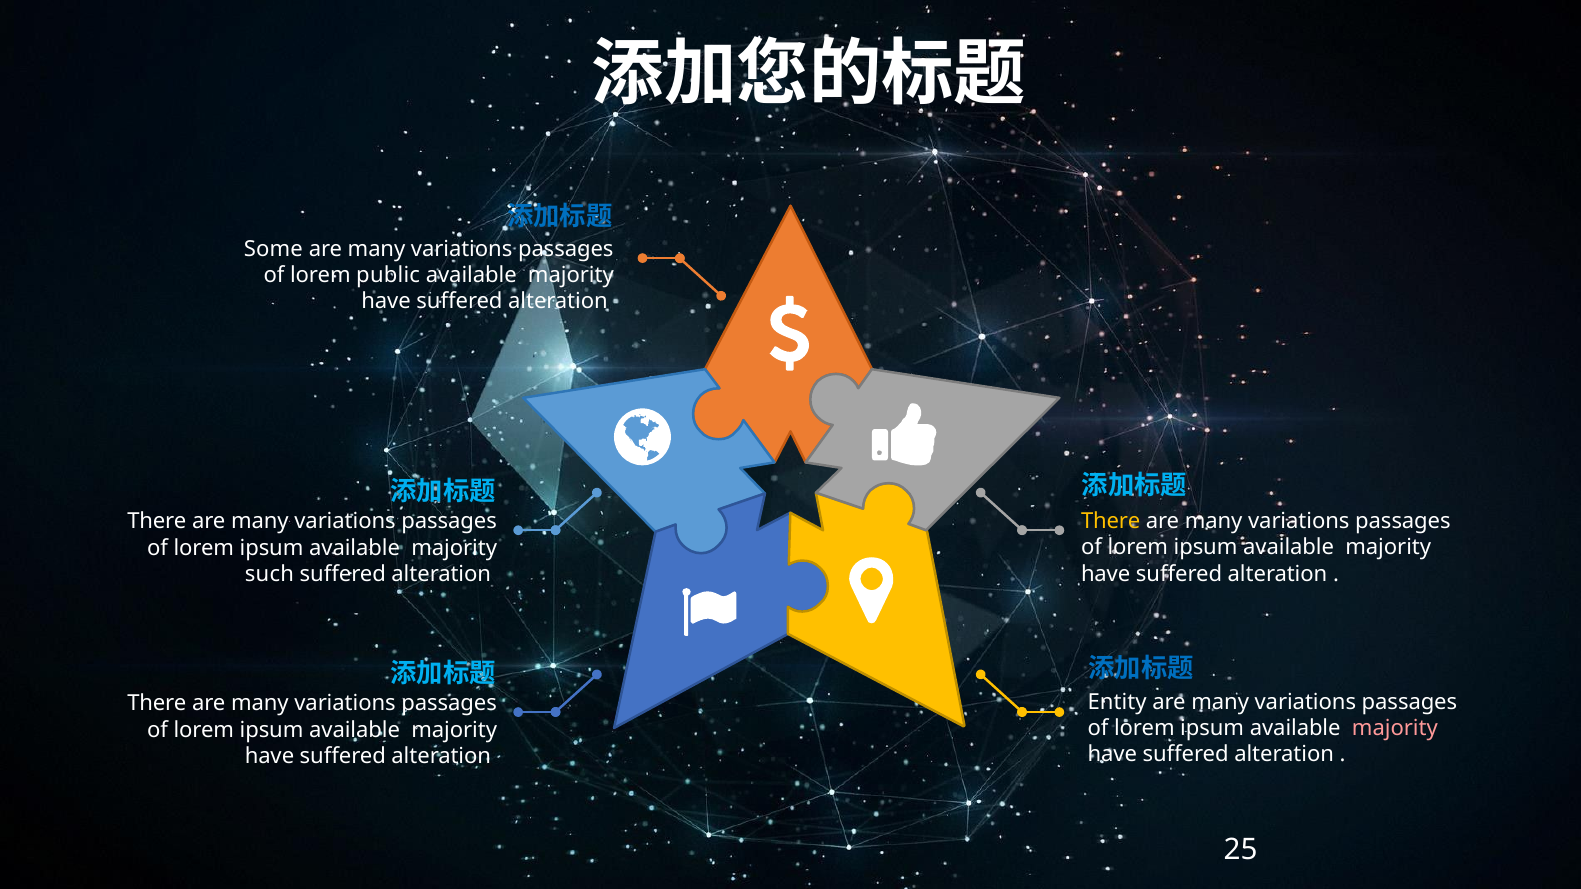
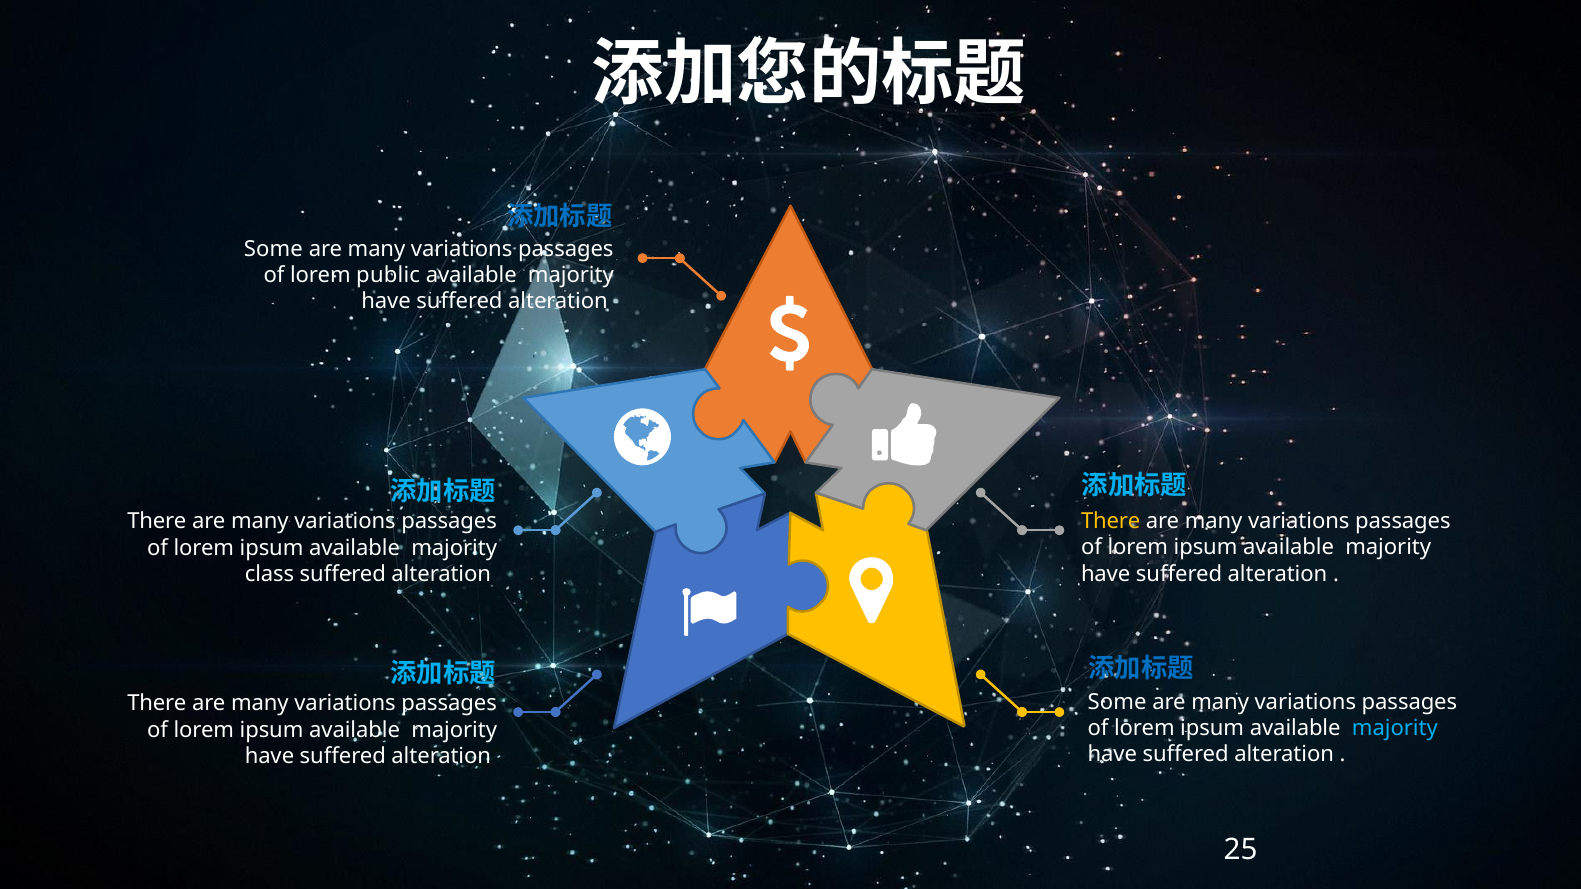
such: such -> class
Entity at (1117, 702): Entity -> Some
majority at (1395, 728) colour: pink -> light blue
